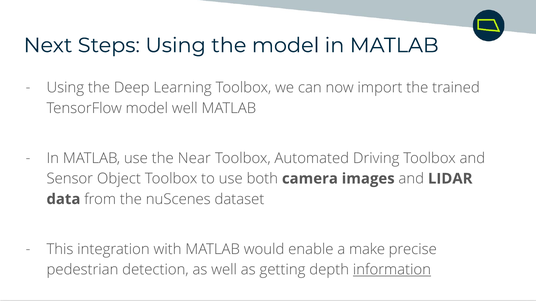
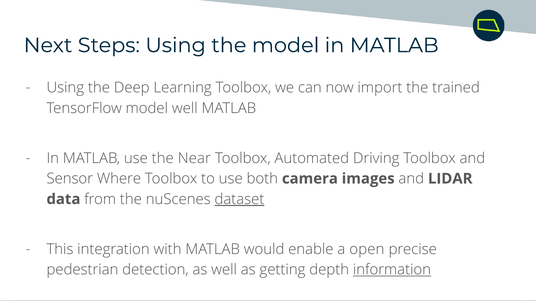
Object: Object -> Where
dataset underline: none -> present
make: make -> open
